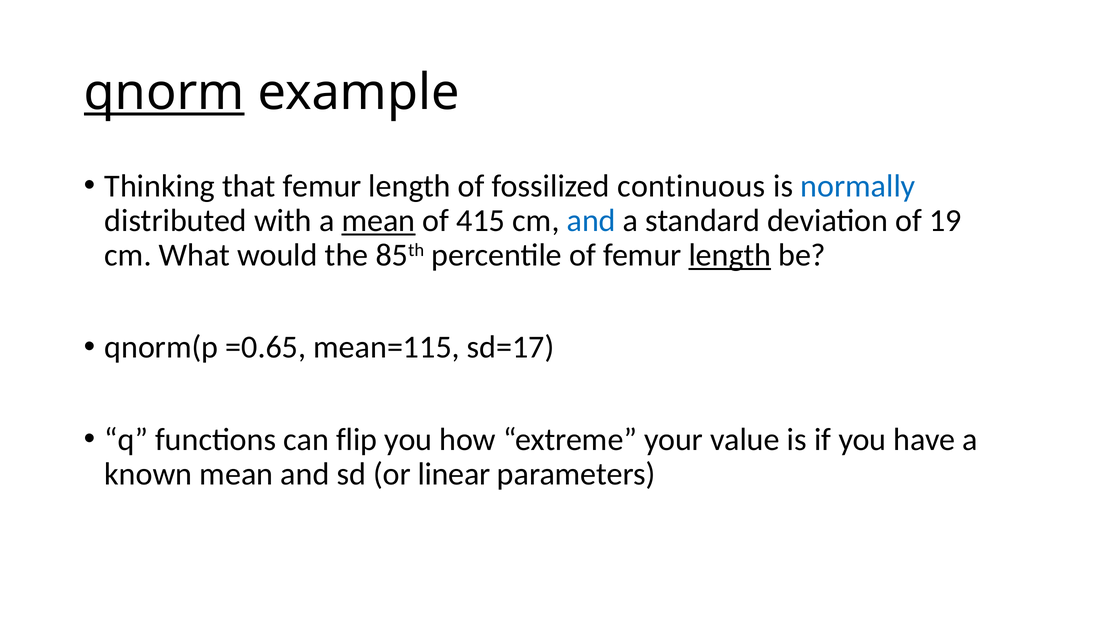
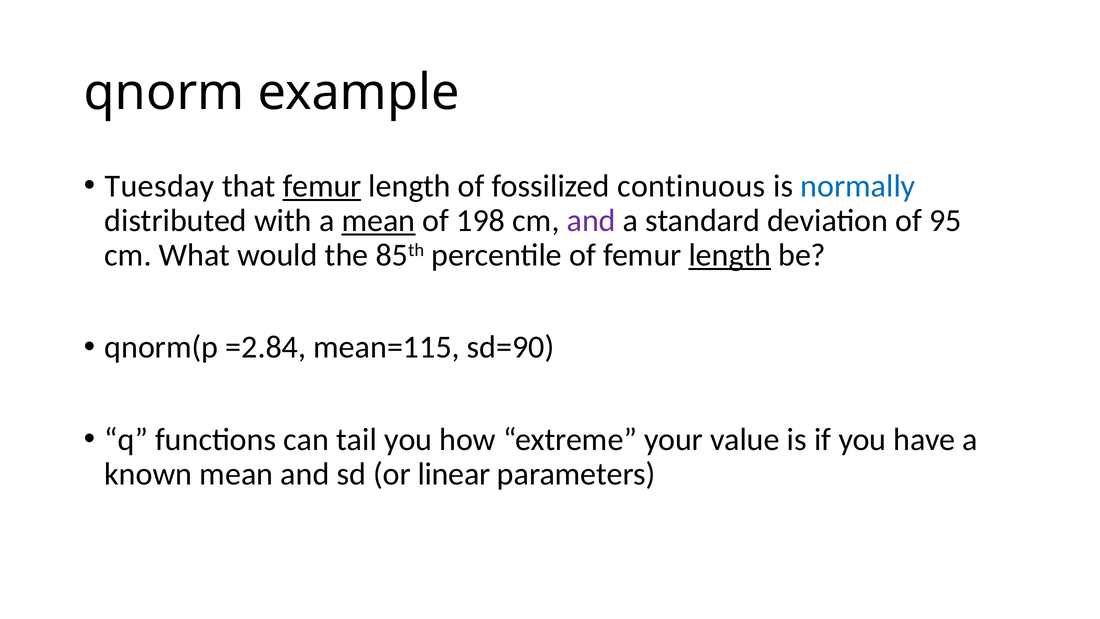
qnorm underline: present -> none
Thinking: Thinking -> Tuesday
femur at (322, 186) underline: none -> present
415: 415 -> 198
and at (591, 221) colour: blue -> purple
19: 19 -> 95
=0.65: =0.65 -> =2.84
sd=17: sd=17 -> sd=90
flip: flip -> tail
